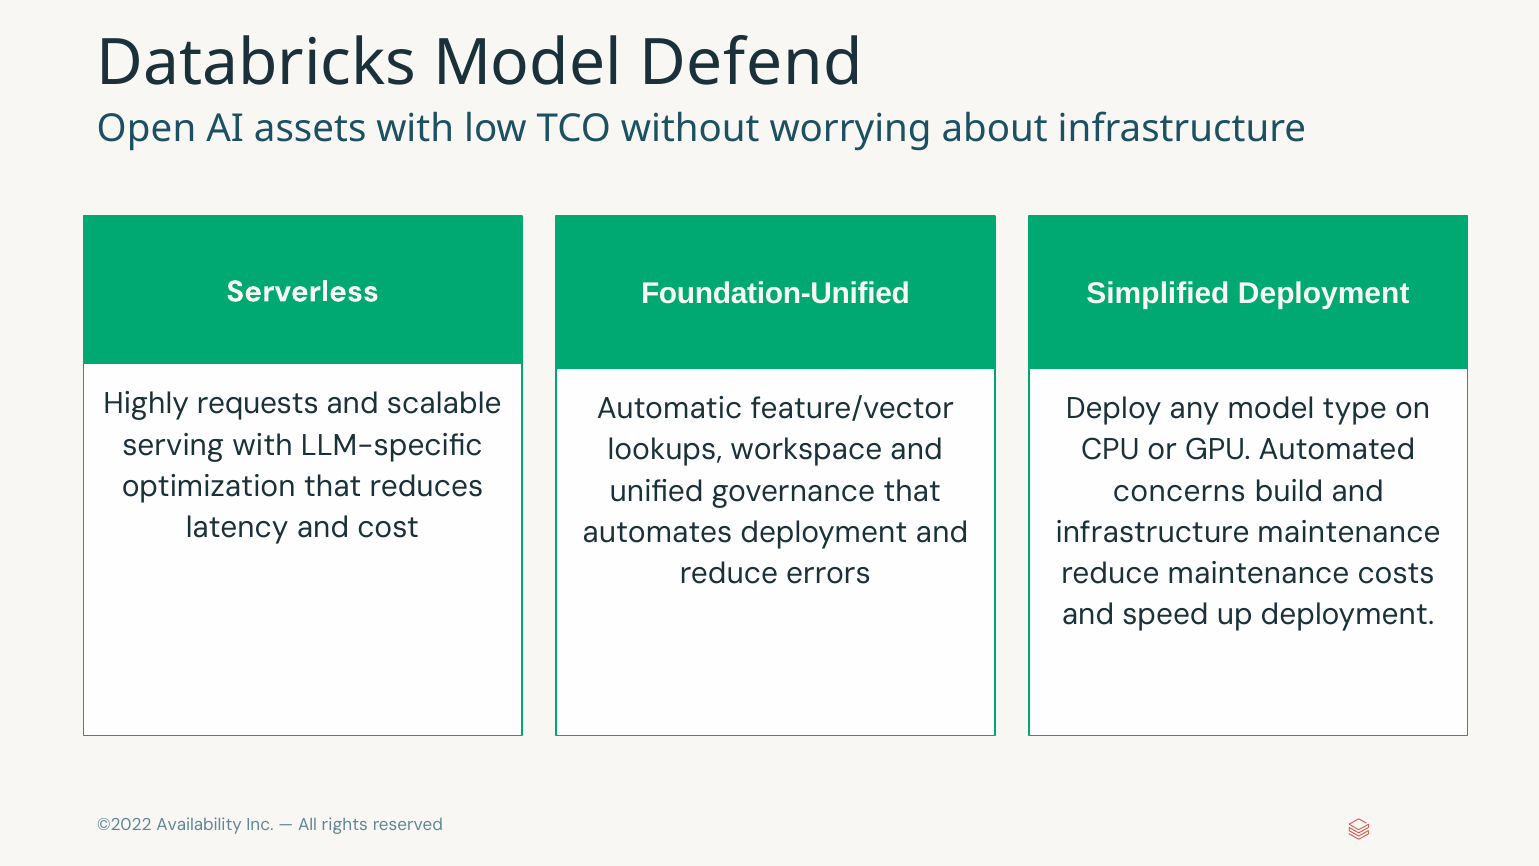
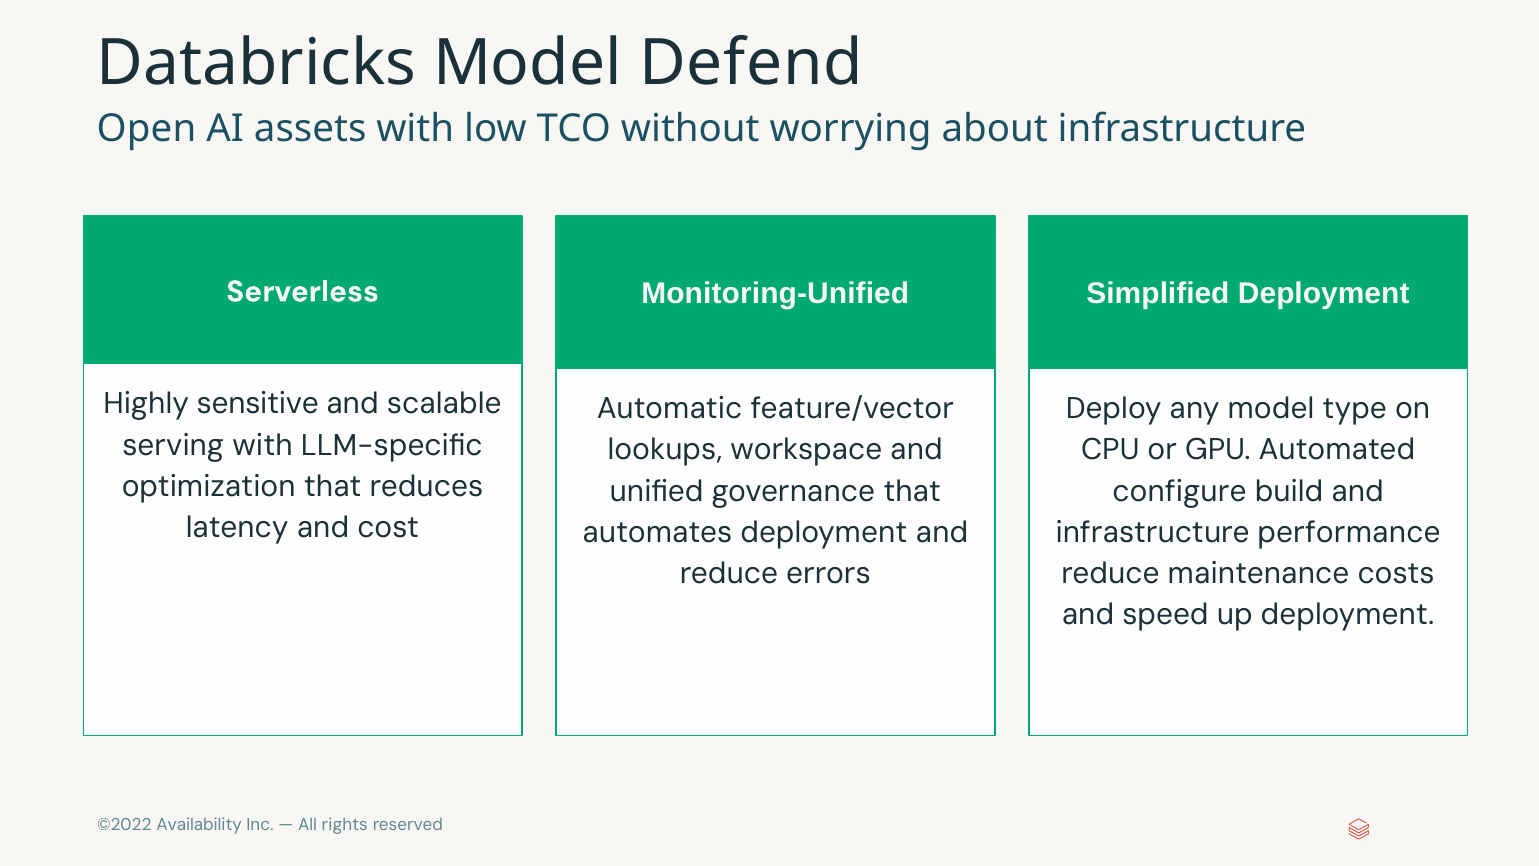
Foundation-Unified: Foundation-Unified -> Monitoring-Unified
requests: requests -> sensitive
concerns: concerns -> configure
infrastructure maintenance: maintenance -> performance
